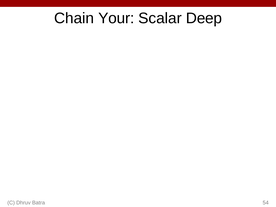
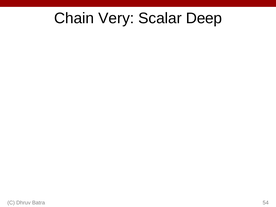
Your: Your -> Very
